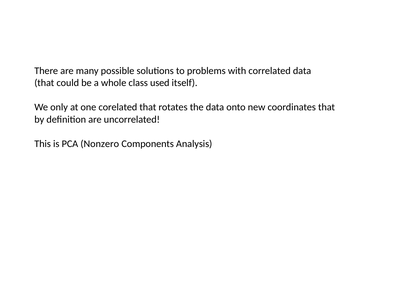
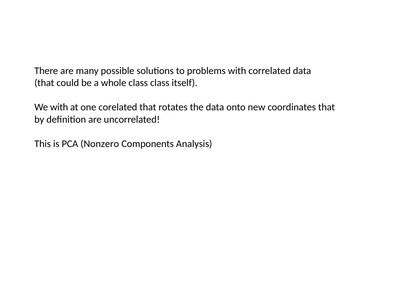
class used: used -> class
We only: only -> with
